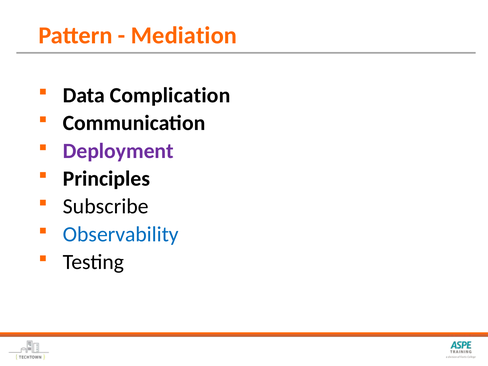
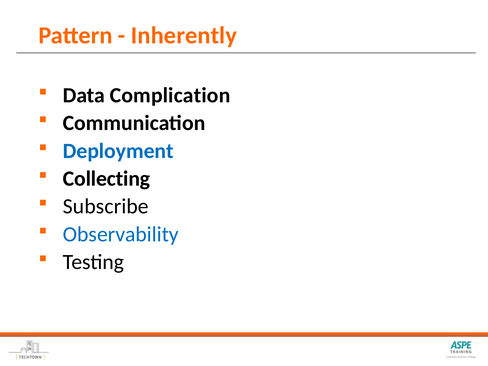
Mediation: Mediation -> Inherently
Deployment colour: purple -> blue
Principles: Principles -> Collecting
